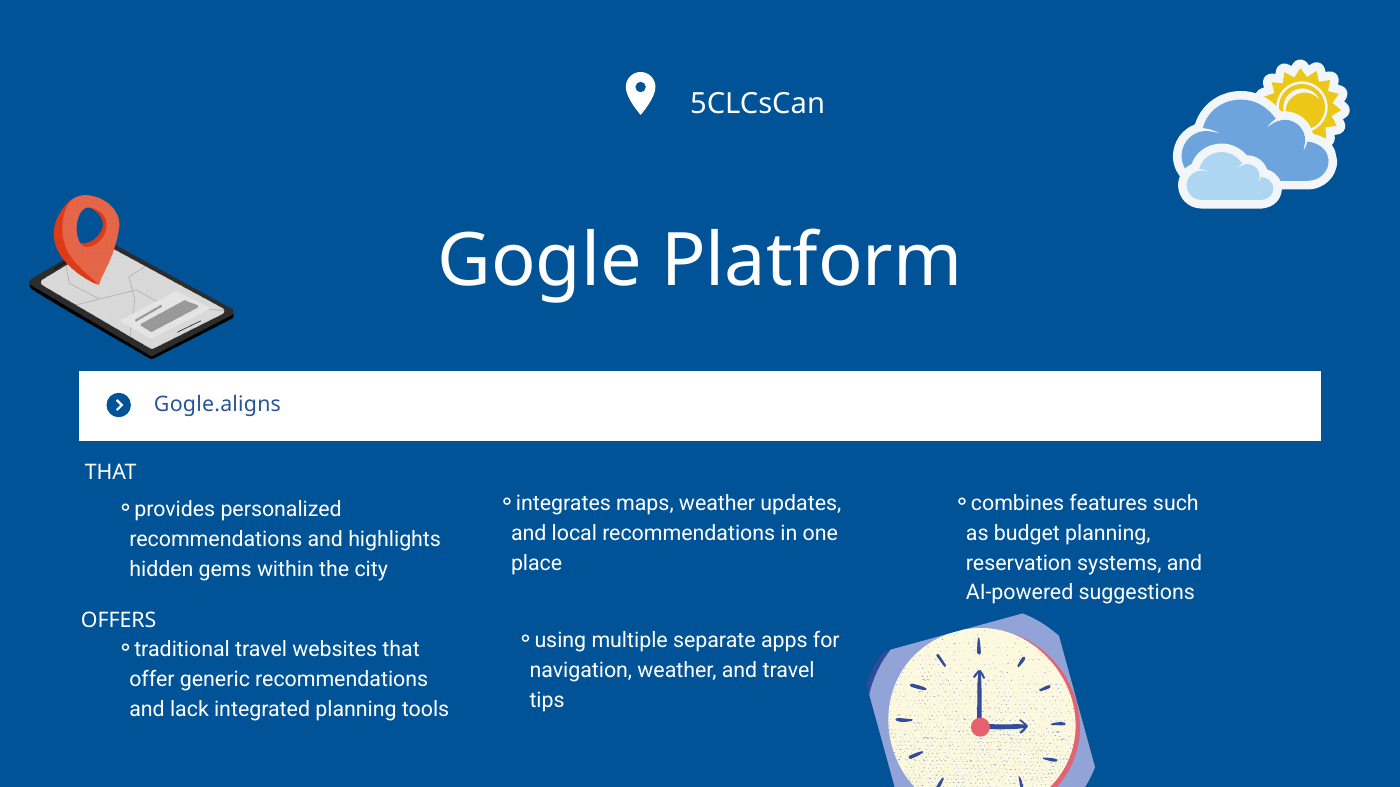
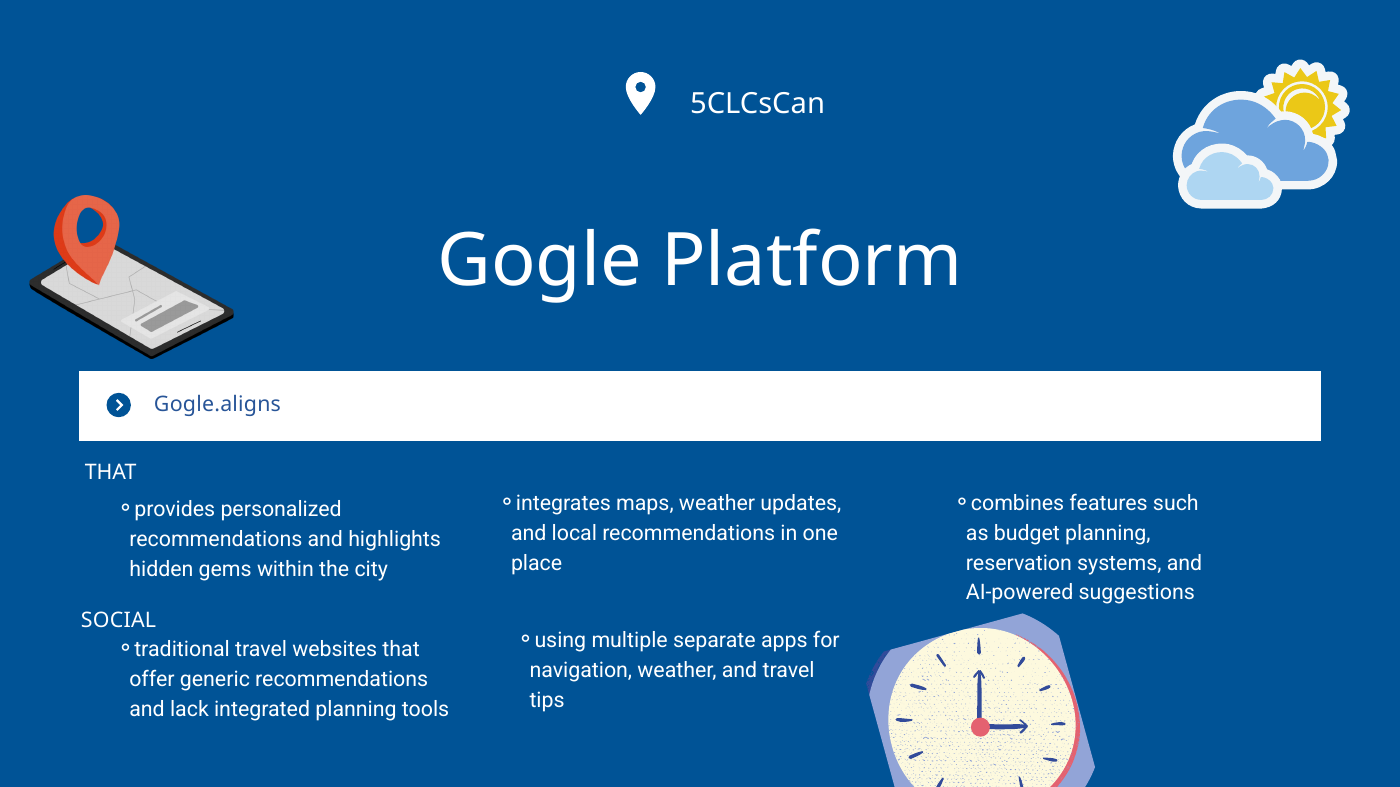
OFFERS: OFFERS -> SOCIAL
